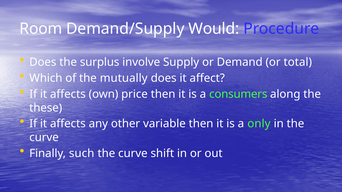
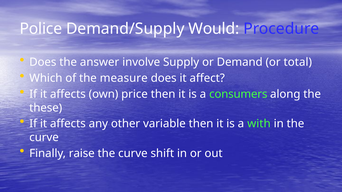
Room: Room -> Police
surplus: surplus -> answer
mutually: mutually -> measure
only: only -> with
such: such -> raise
